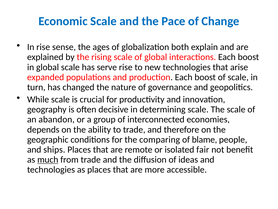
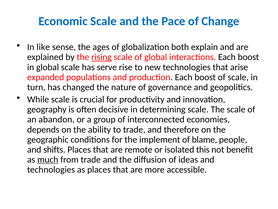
In rise: rise -> like
rising underline: none -> present
comparing: comparing -> implement
ships: ships -> shifts
fair: fair -> this
